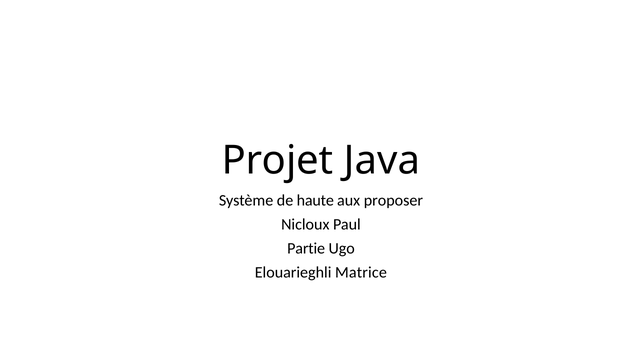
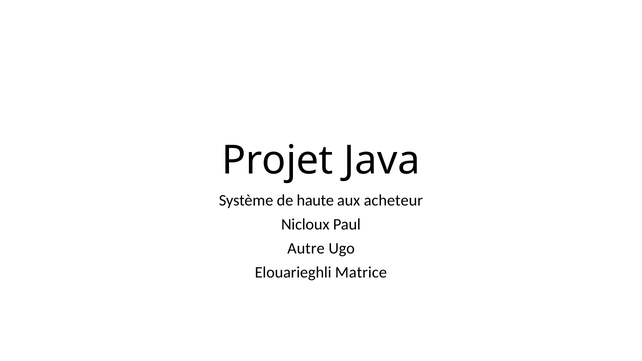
proposer: proposer -> acheteur
Partie: Partie -> Autre
